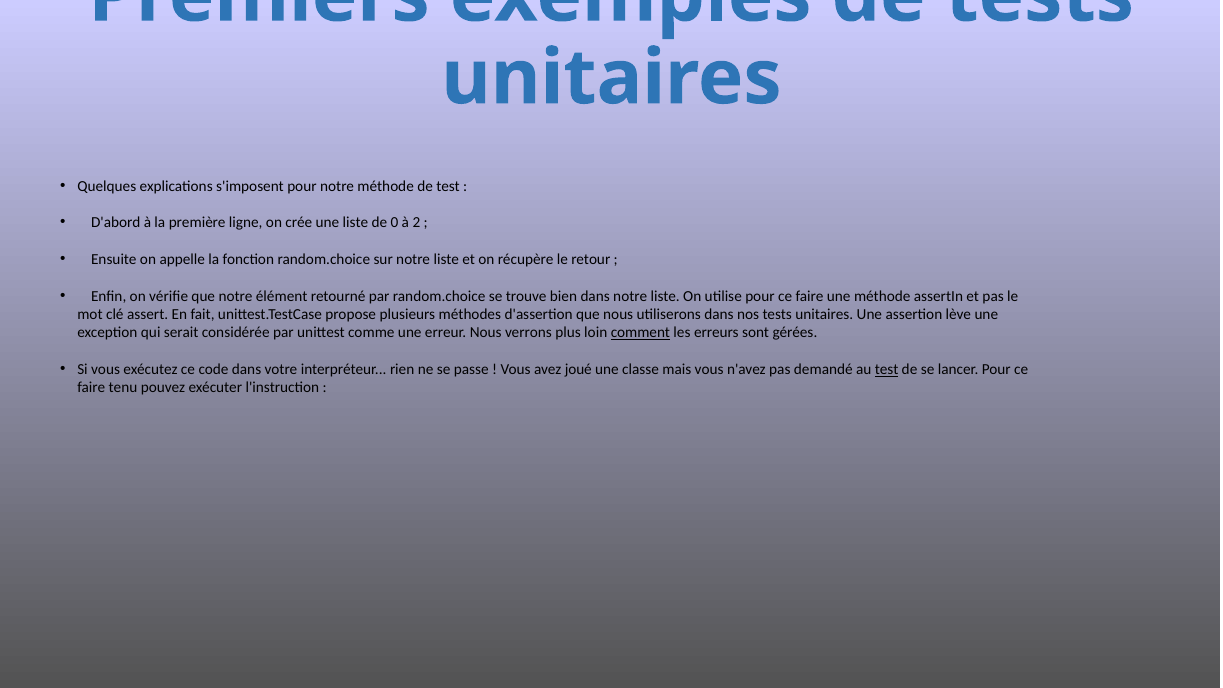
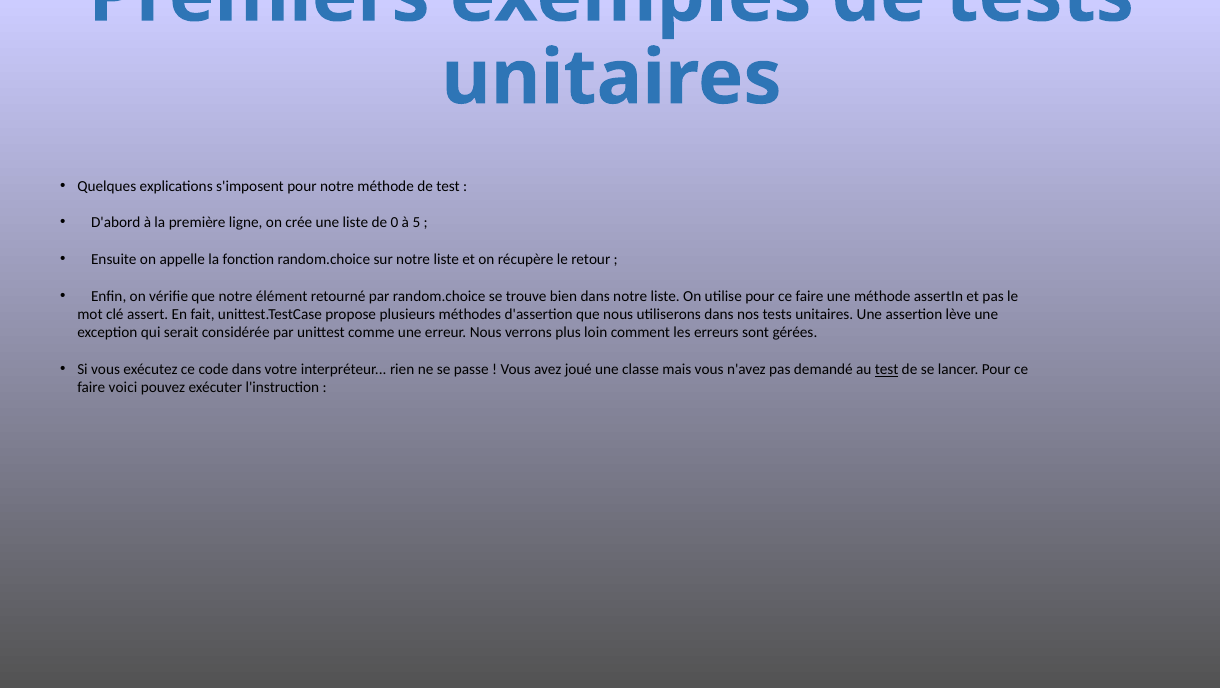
2: 2 -> 5
comment underline: present -> none
tenu: tenu -> voici
